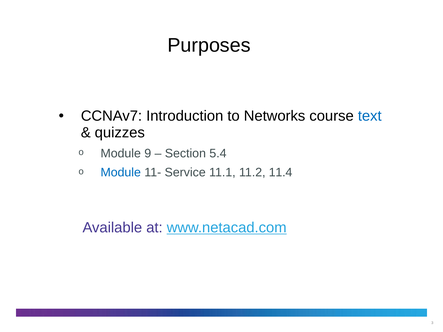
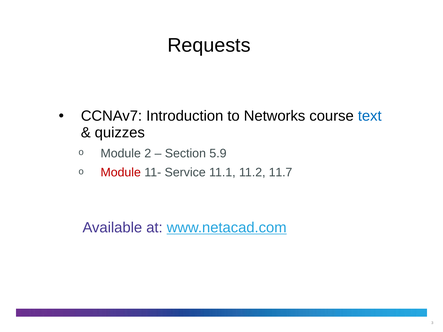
Purposes: Purposes -> Requests
9: 9 -> 2
5.4: 5.4 -> 5.9
Module at (121, 173) colour: blue -> red
11.4: 11.4 -> 11.7
